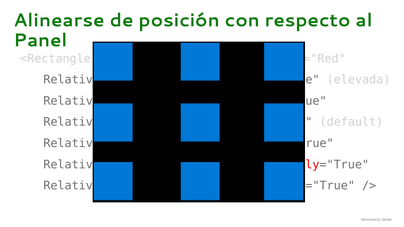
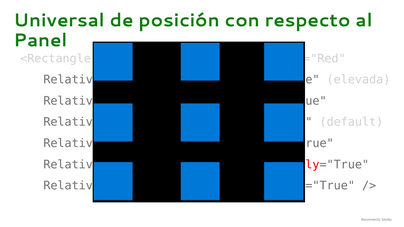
Alinearse: Alinearse -> Universal
